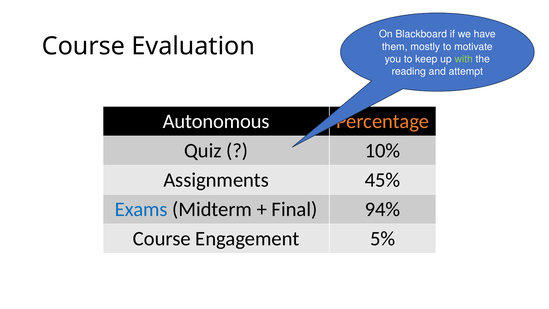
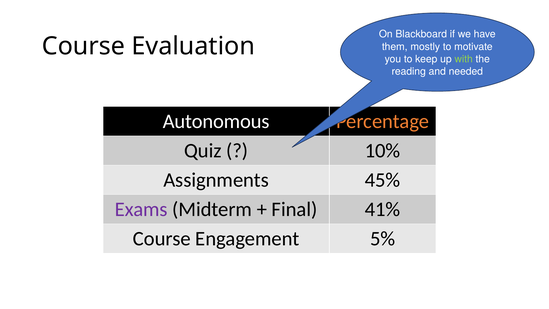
attempt: attempt -> needed
Exams colour: blue -> purple
94%: 94% -> 41%
